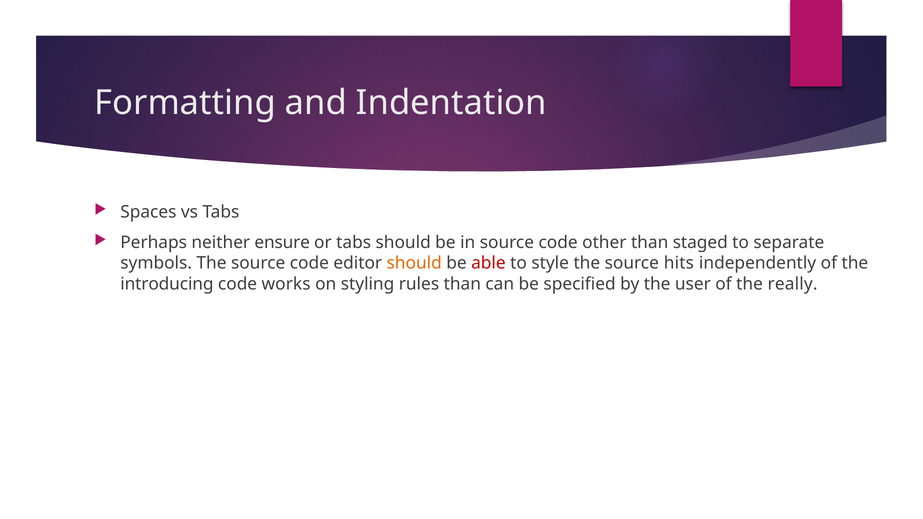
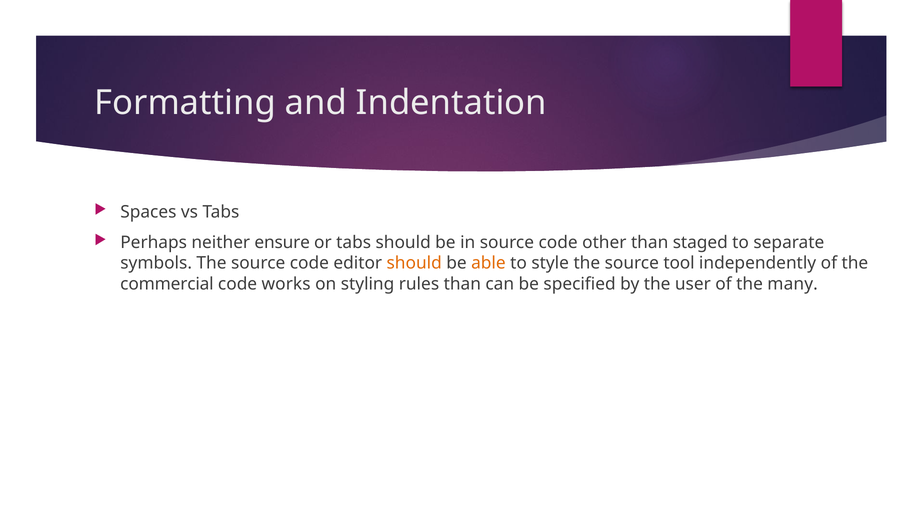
able colour: red -> orange
hits: hits -> tool
introducing: introducing -> commercial
really: really -> many
